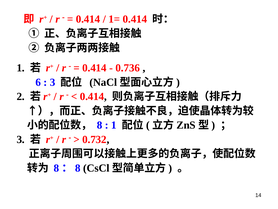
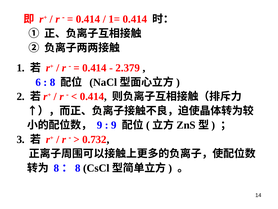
0.736: 0.736 -> 2.379
3 at (53, 82): 3 -> 8
8 at (100, 125): 8 -> 9
1 at (114, 125): 1 -> 9
